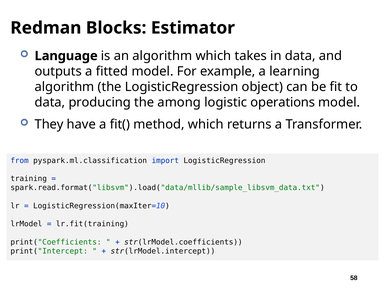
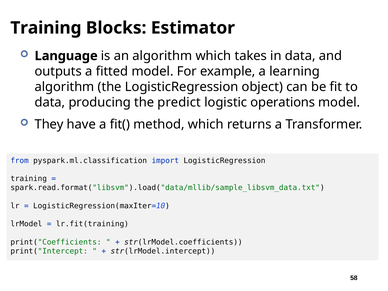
Redman at (46, 28): Redman -> Training
among: among -> predict
